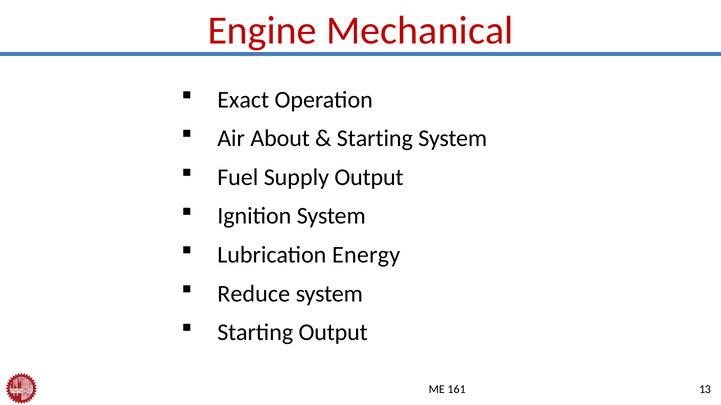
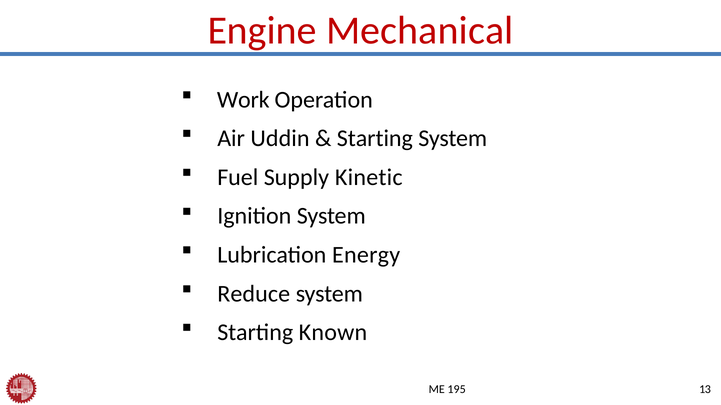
Exact: Exact -> Work
About: About -> Uddin
Supply Output: Output -> Kinetic
Starting Output: Output -> Known
161: 161 -> 195
